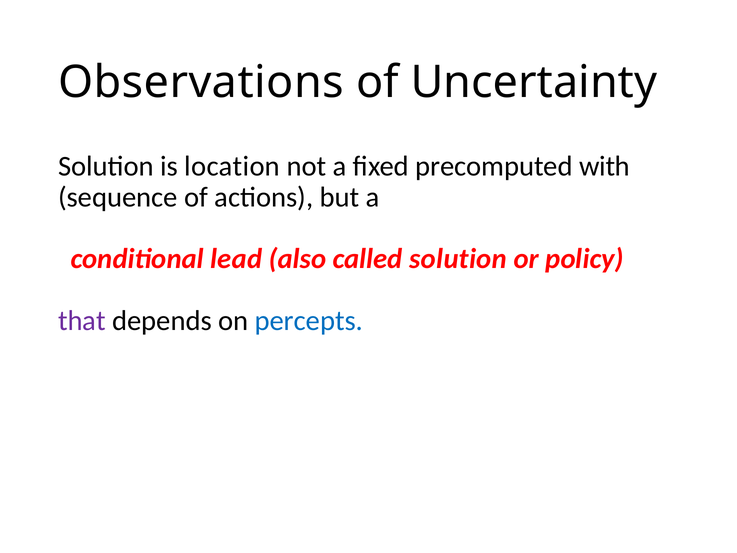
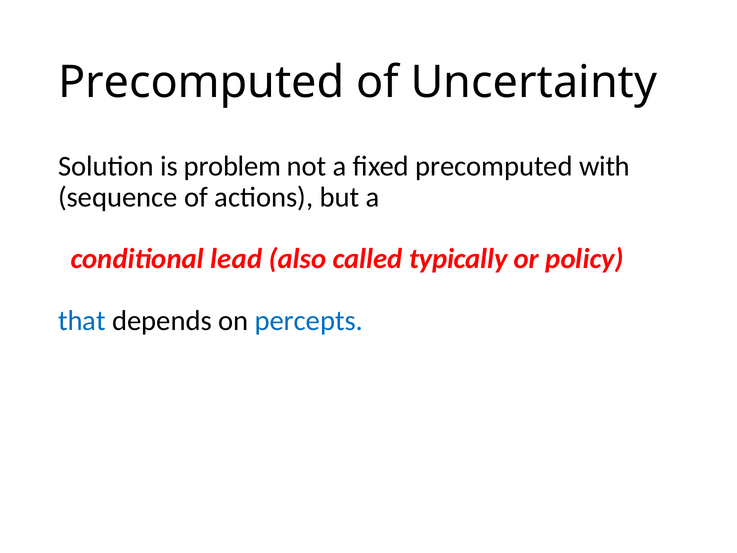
Observations at (201, 83): Observations -> Precomputed
location: location -> problem
called solution: solution -> typically
that colour: purple -> blue
